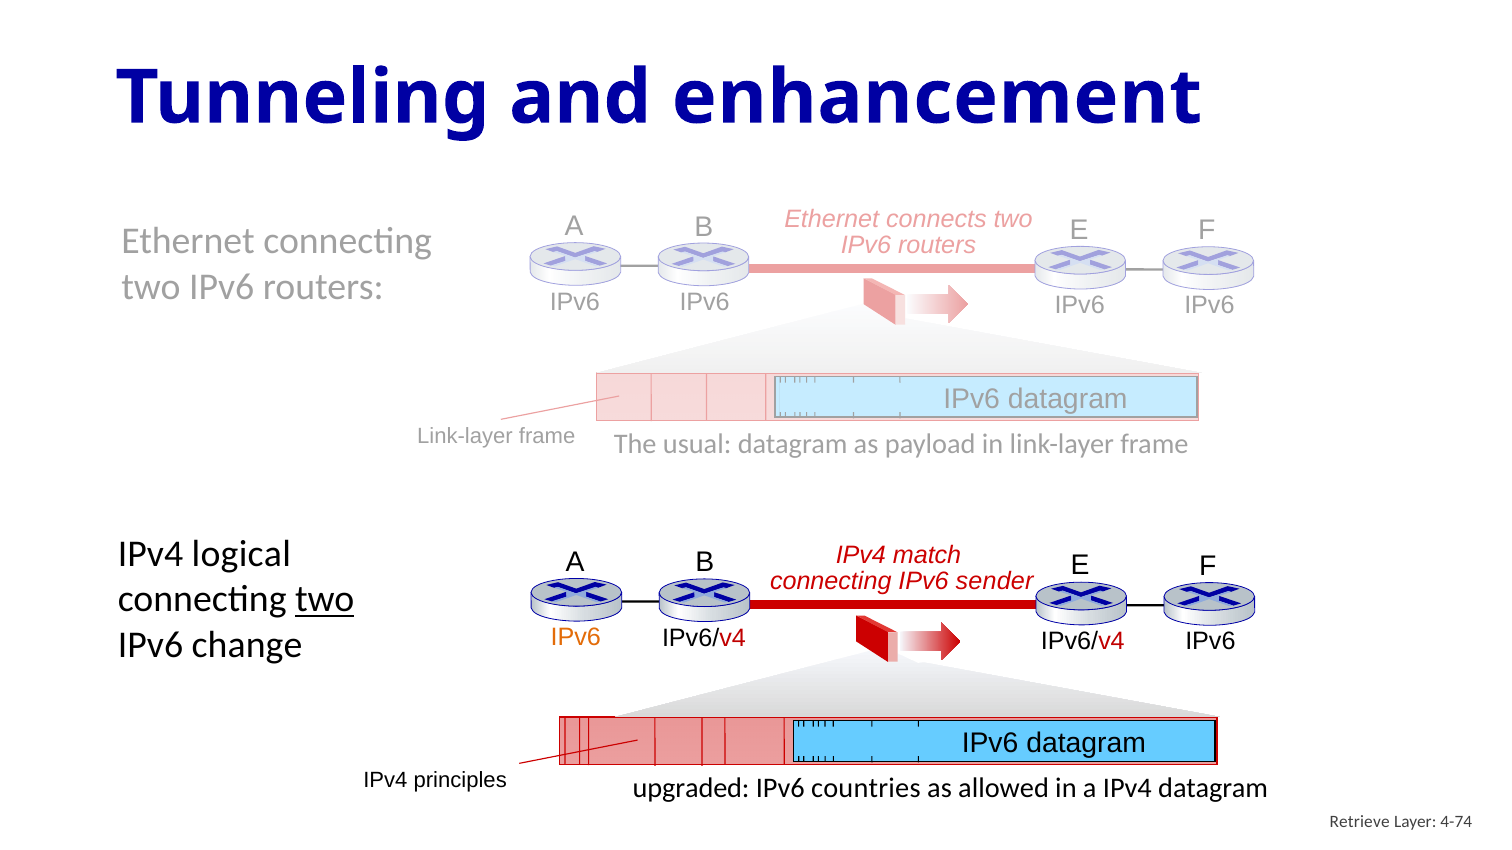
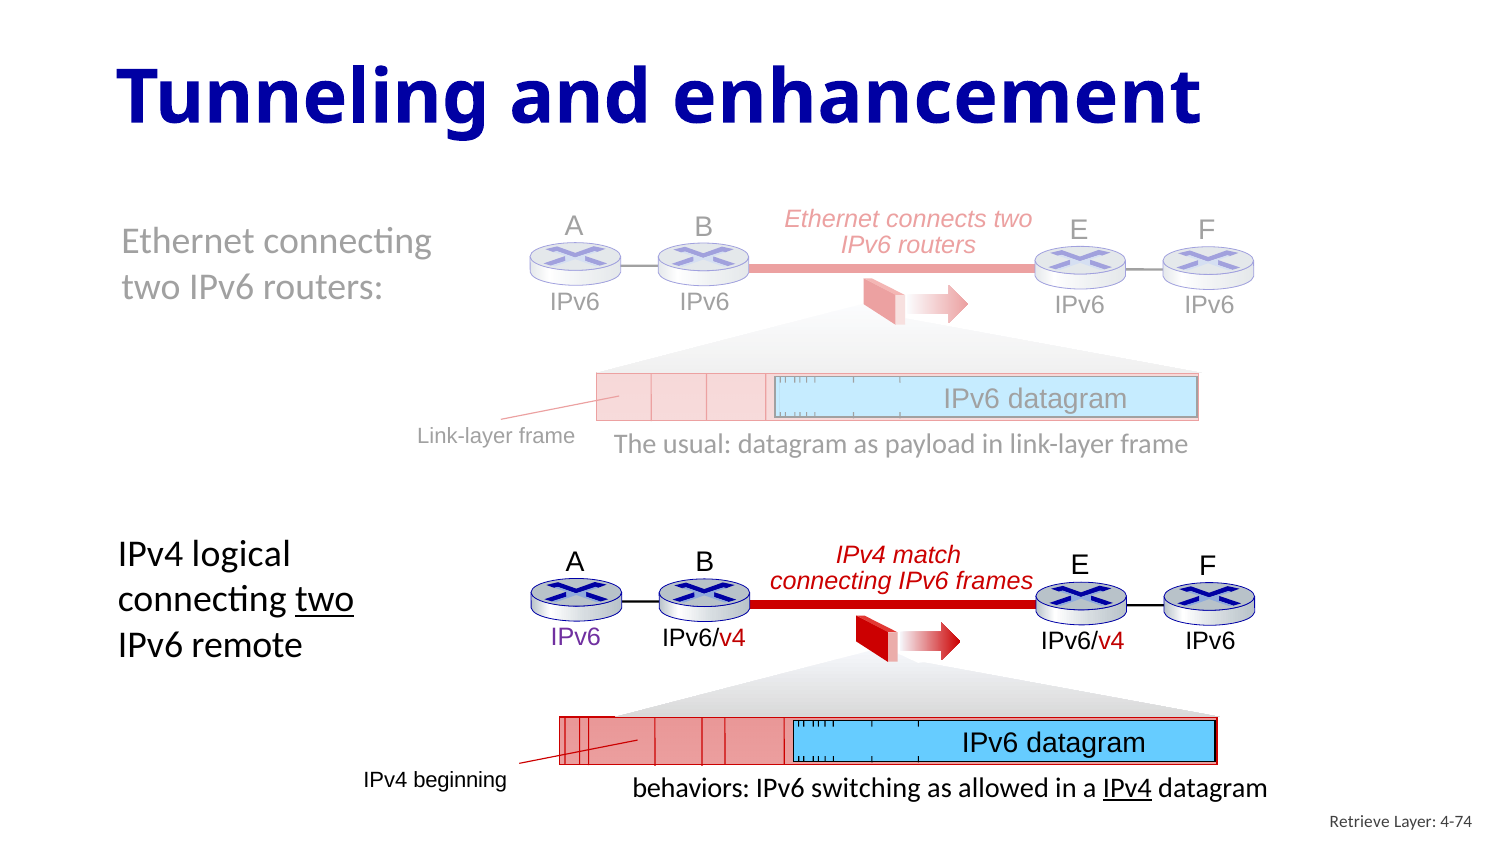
sender: sender -> frames
IPv6 at (576, 638) colour: orange -> purple
change: change -> remote
principles: principles -> beginning
upgraded: upgraded -> behaviors
countries: countries -> switching
IPv4 at (1127, 788) underline: none -> present
